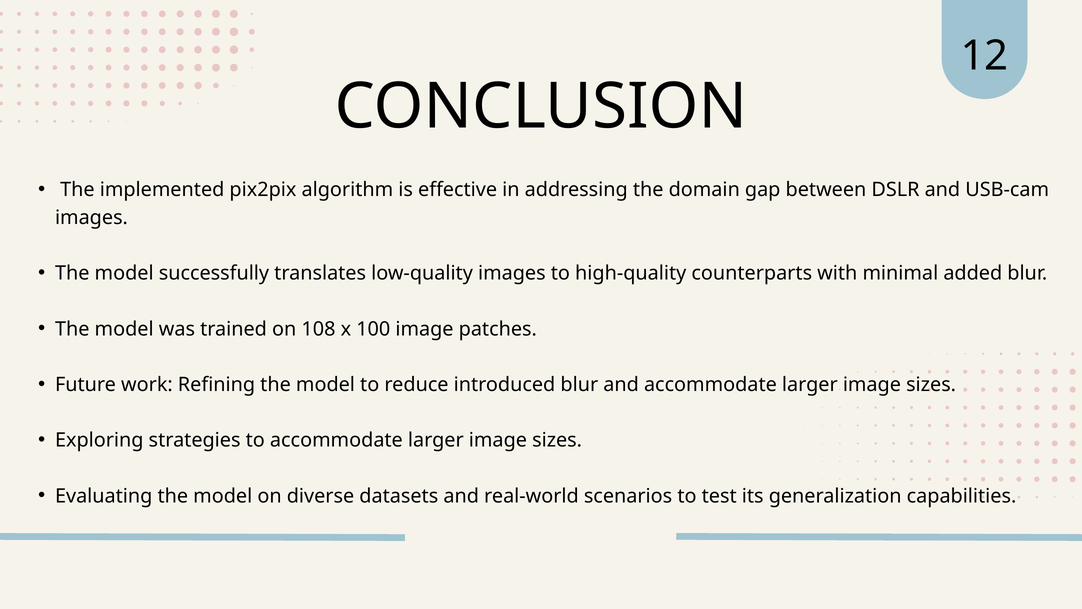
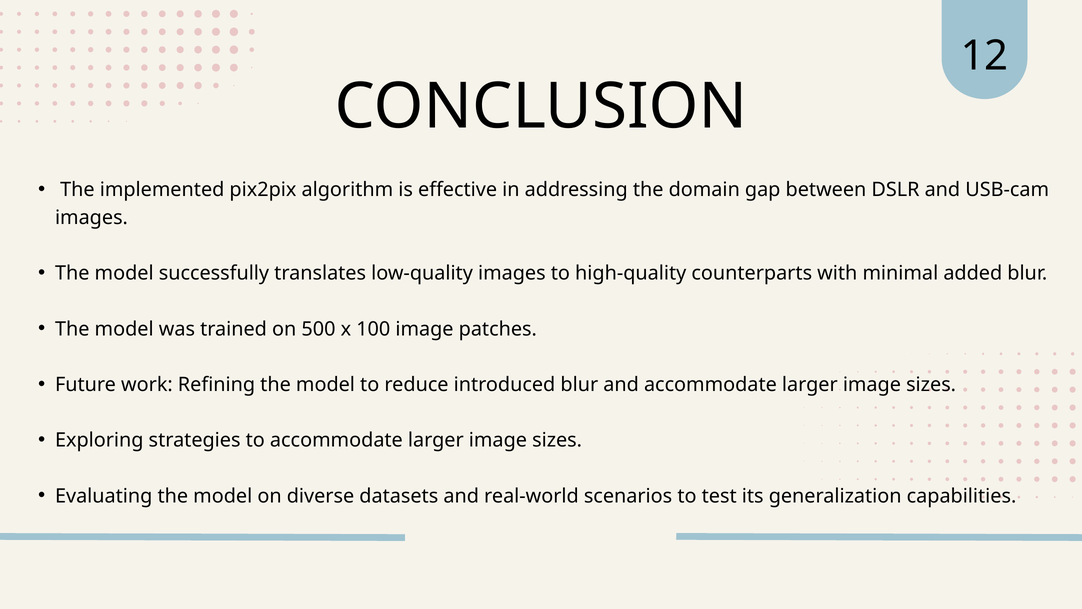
108: 108 -> 500
